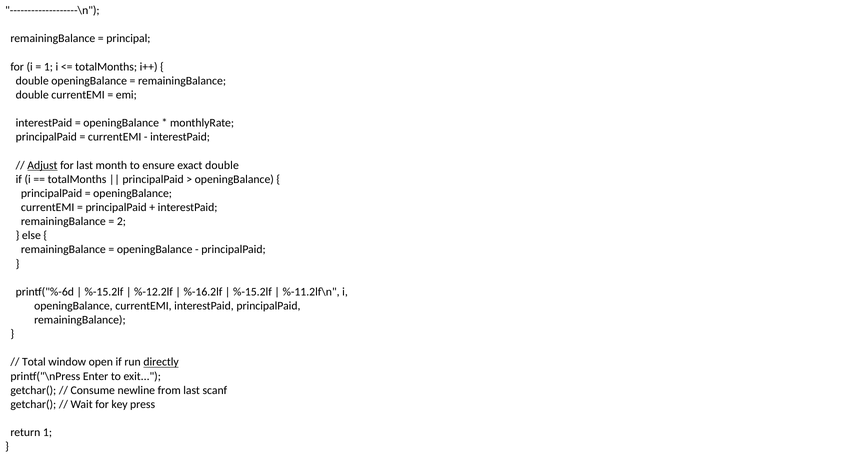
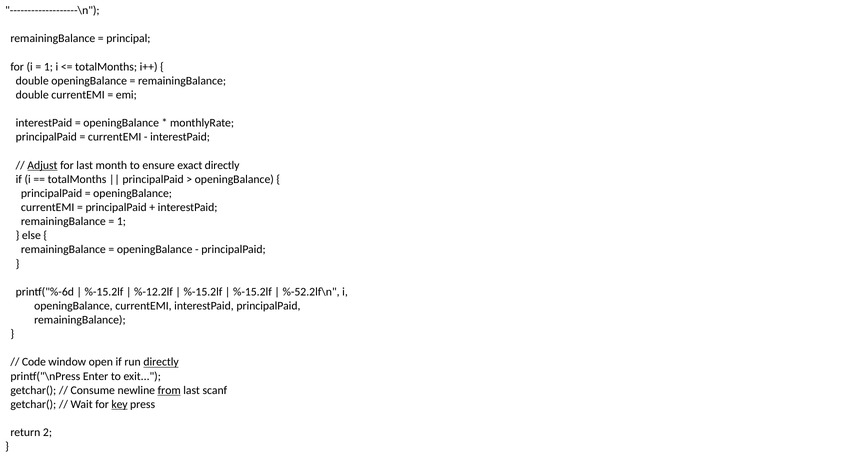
exact double: double -> directly
2 at (121, 221): 2 -> 1
%-16.2lf at (203, 292): %-16.2lf -> %-15.2lf
%-11.2lf\n: %-11.2lf\n -> %-52.2lf\n
Total: Total -> Code
from underline: none -> present
key underline: none -> present
return 1: 1 -> 2
